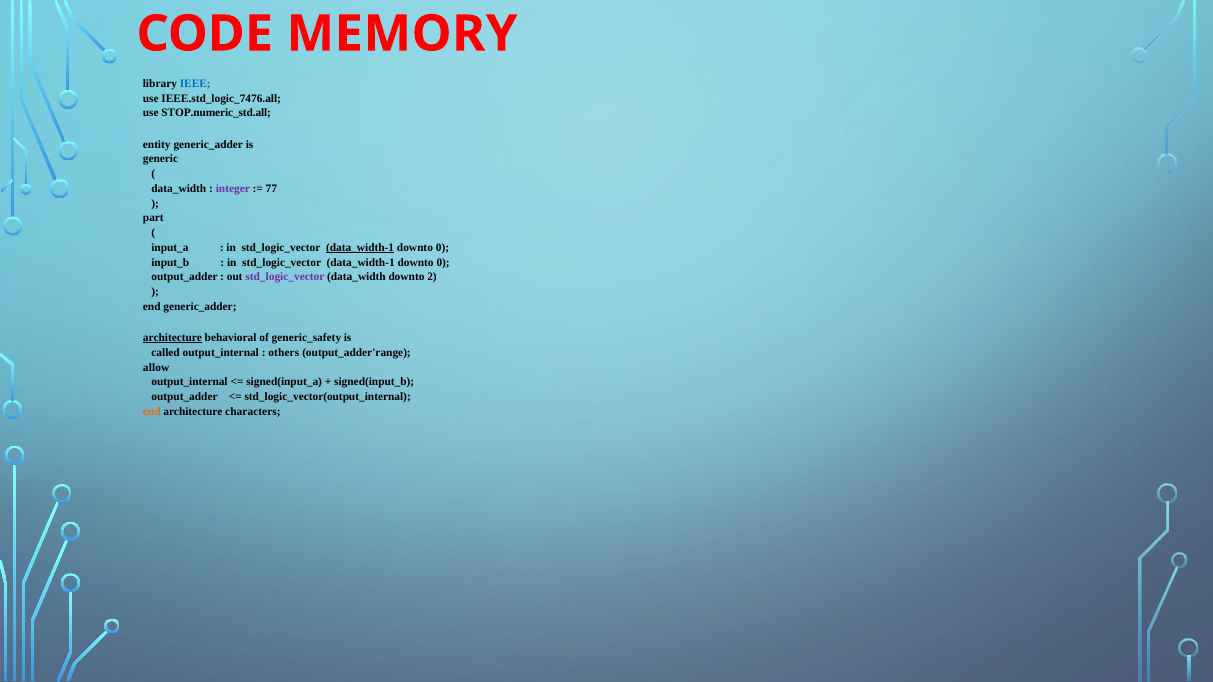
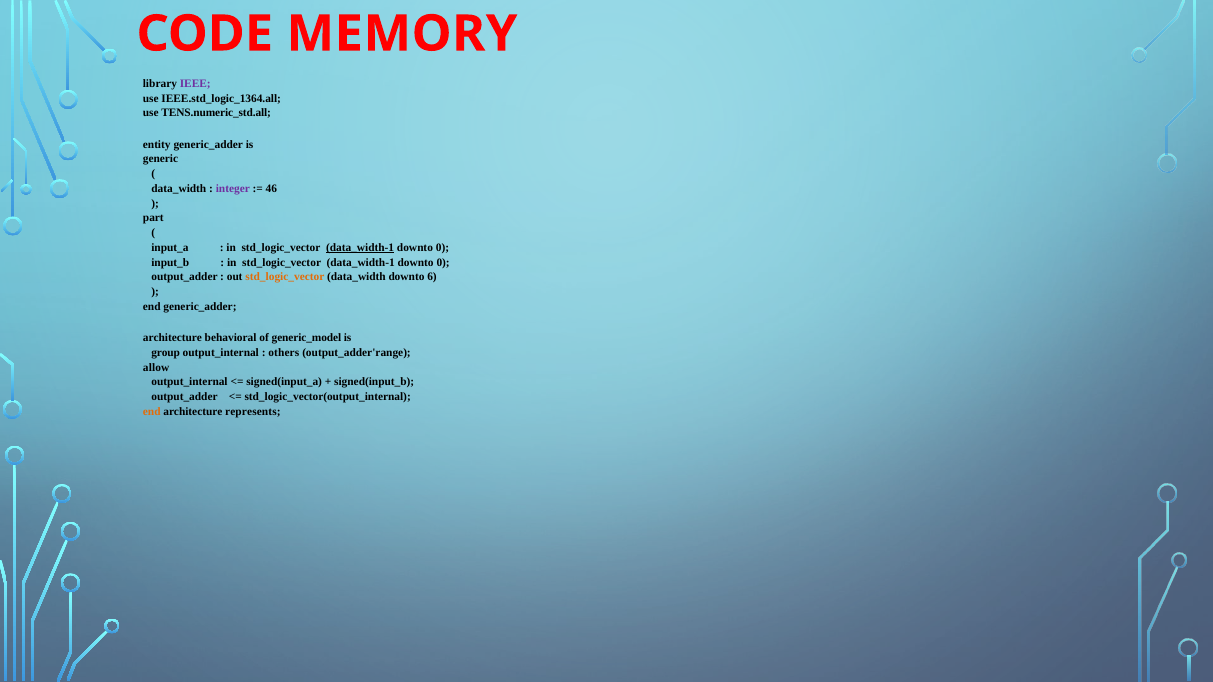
IEEE colour: blue -> purple
IEEE.std_logic_7476.all: IEEE.std_logic_7476.all -> IEEE.std_logic_1364.all
STOP.numeric_std.all: STOP.numeric_std.all -> TENS.numeric_std.all
77: 77 -> 46
std_logic_vector at (285, 277) colour: purple -> orange
2: 2 -> 6
architecture at (172, 338) underline: present -> none
generic_safety: generic_safety -> generic_model
called: called -> group
characters: characters -> represents
